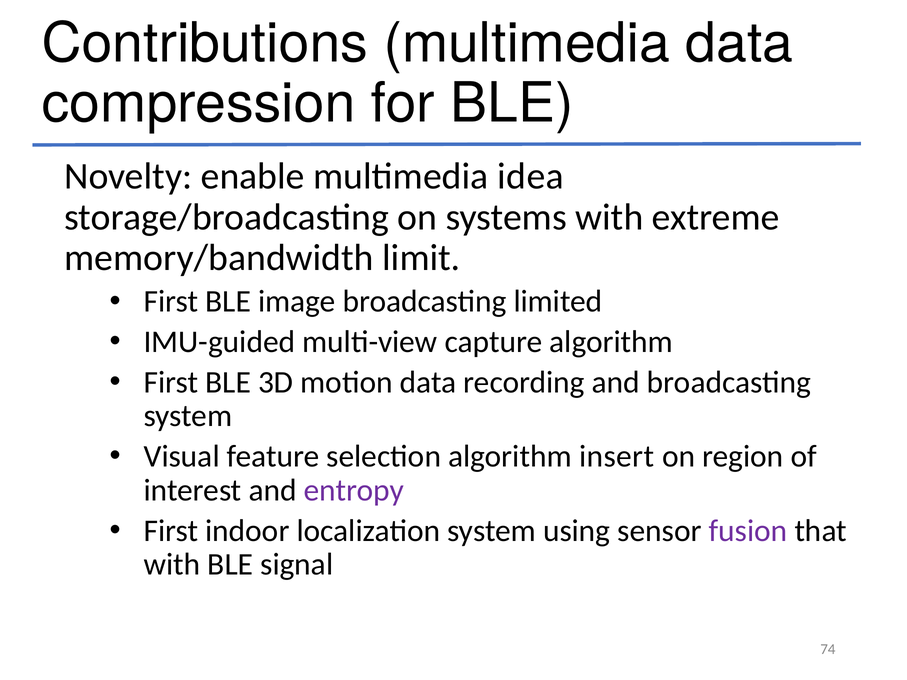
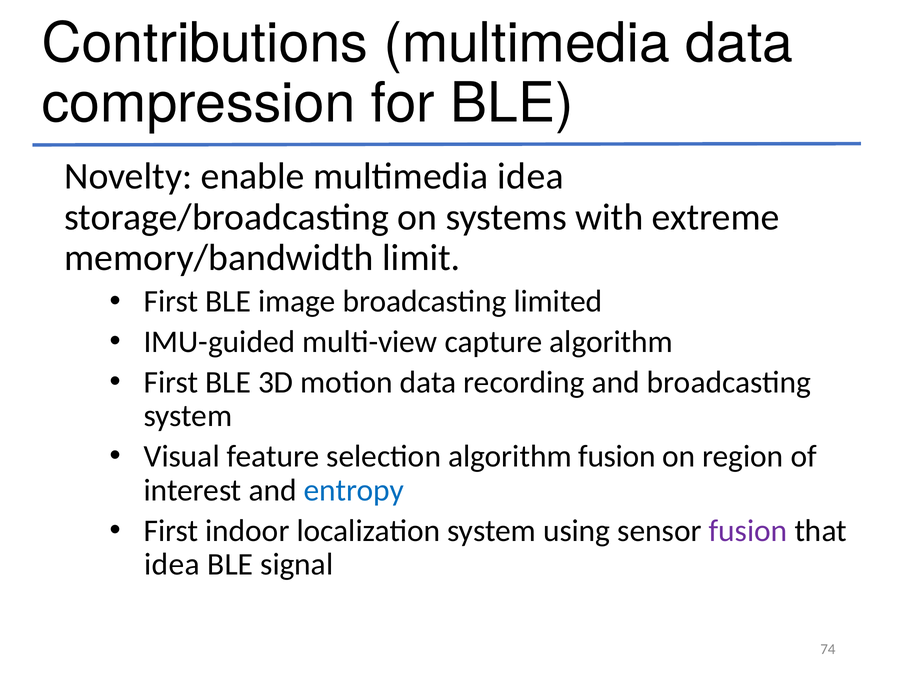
algorithm insert: insert -> fusion
entropy colour: purple -> blue
with at (172, 565): with -> idea
